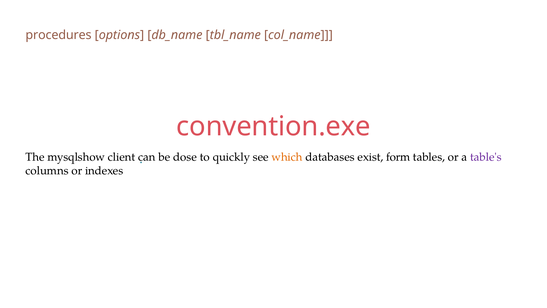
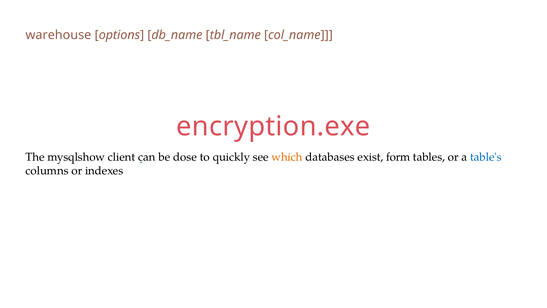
procedures: procedures -> warehouse
convention.exe: convention.exe -> encryption.exe
table's colour: purple -> blue
